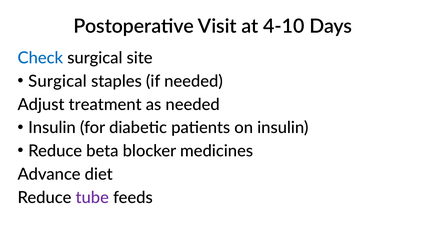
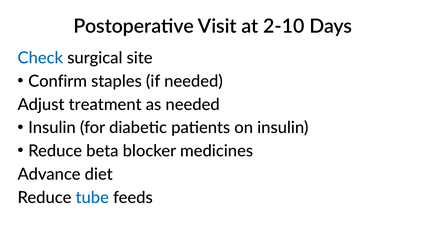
4-10: 4-10 -> 2-10
Surgical at (57, 81): Surgical -> Confirm
tube colour: purple -> blue
